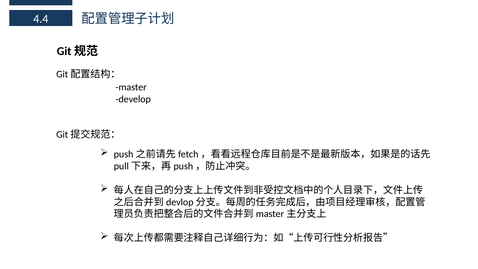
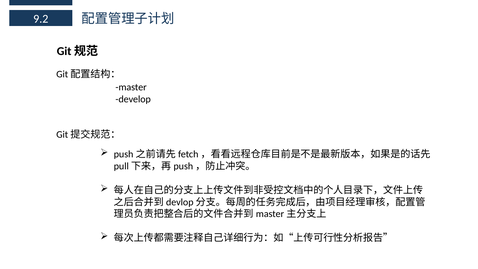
4.4: 4.4 -> 9.2
